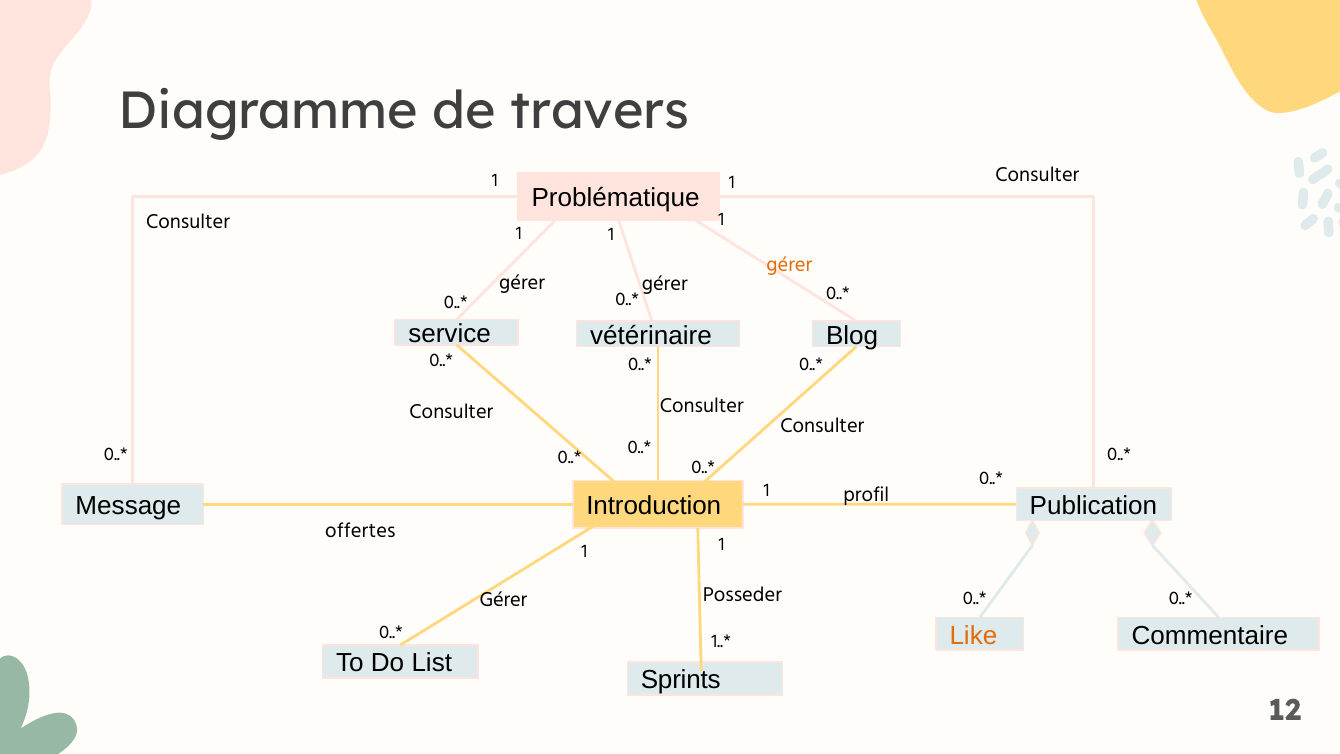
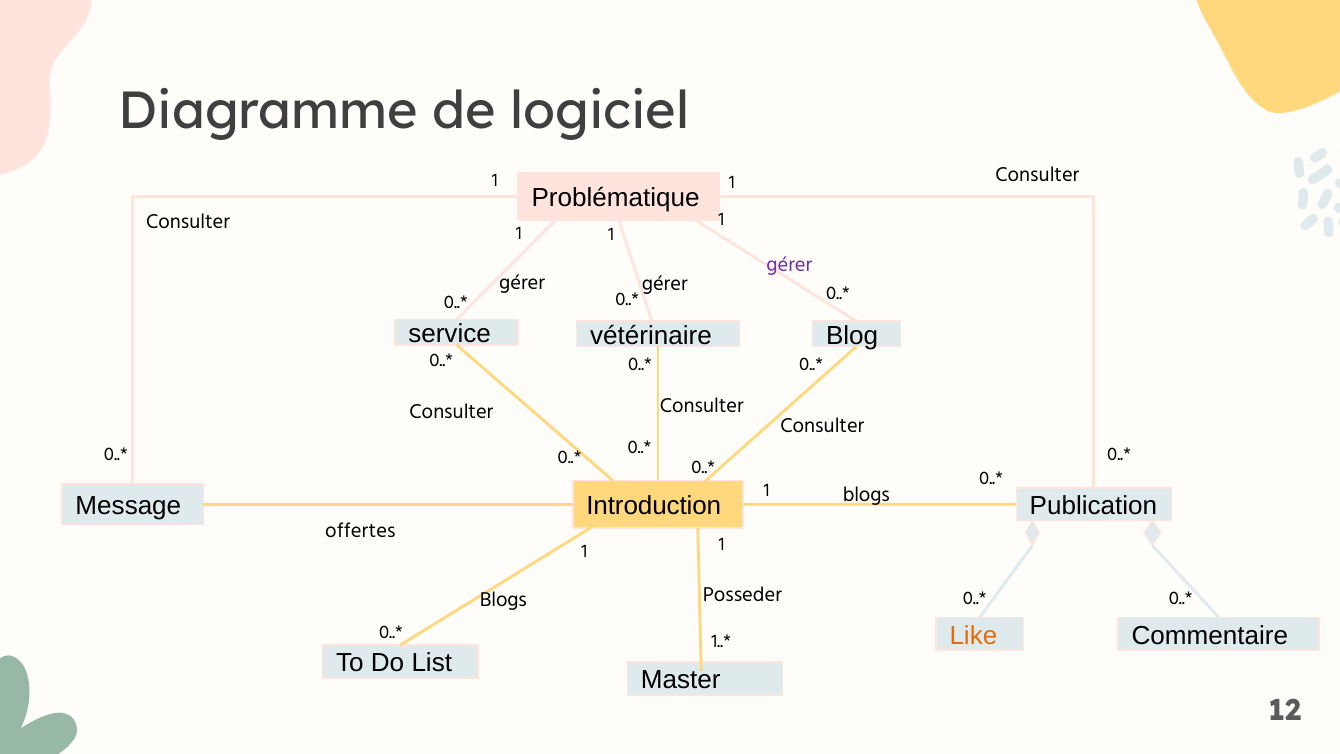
travers: travers -> logiciel
gérer at (789, 265) colour: orange -> purple
profil at (866, 494): profil -> blogs
Gérer at (503, 599): Gérer -> Blogs
Sprints: Sprints -> Master
